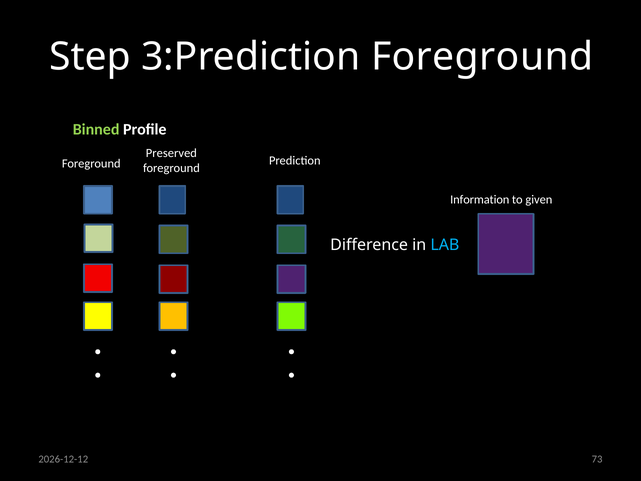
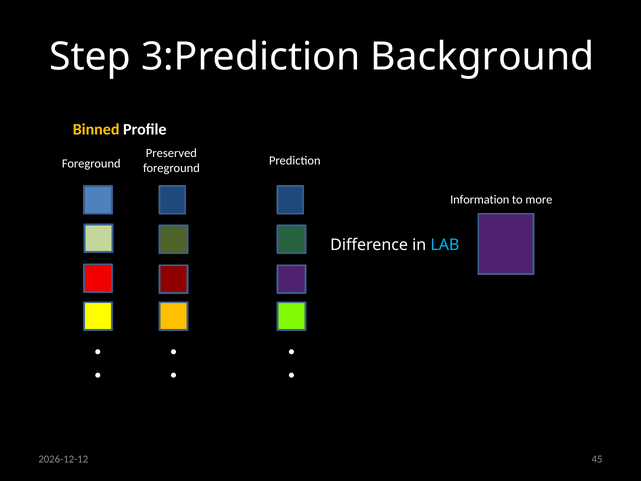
3:Prediction Foreground: Foreground -> Background
Binned colour: light green -> yellow
given: given -> more
73: 73 -> 45
